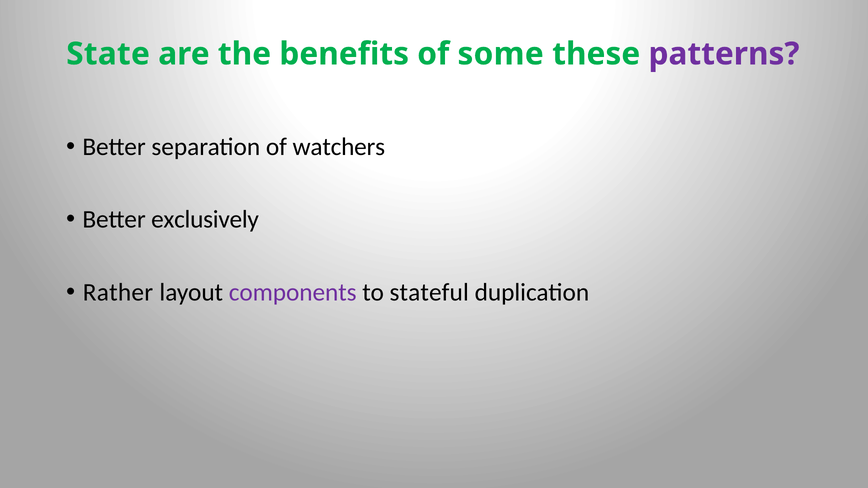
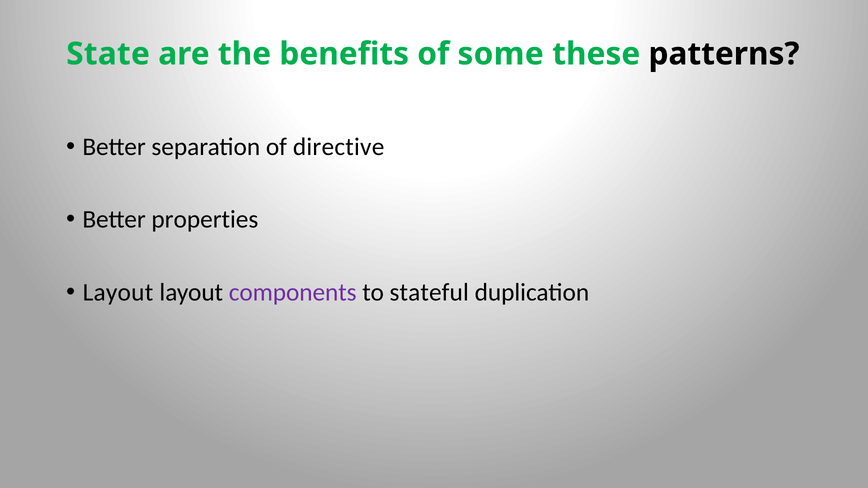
patterns colour: purple -> black
watchers: watchers -> directive
exclusively: exclusively -> properties
Rather at (118, 292): Rather -> Layout
